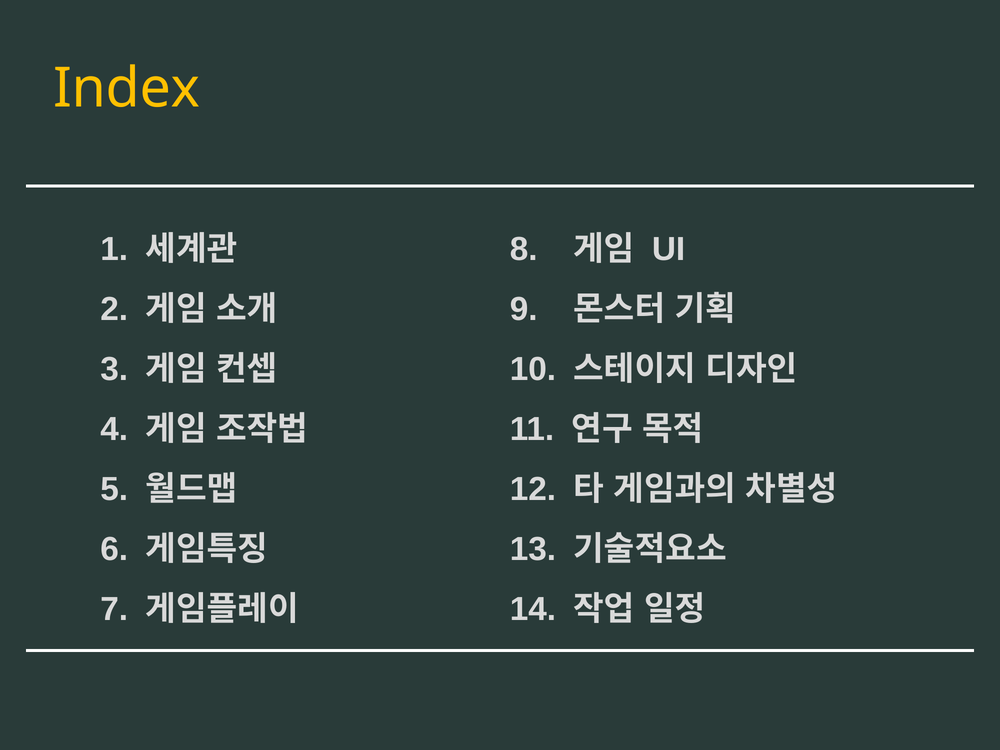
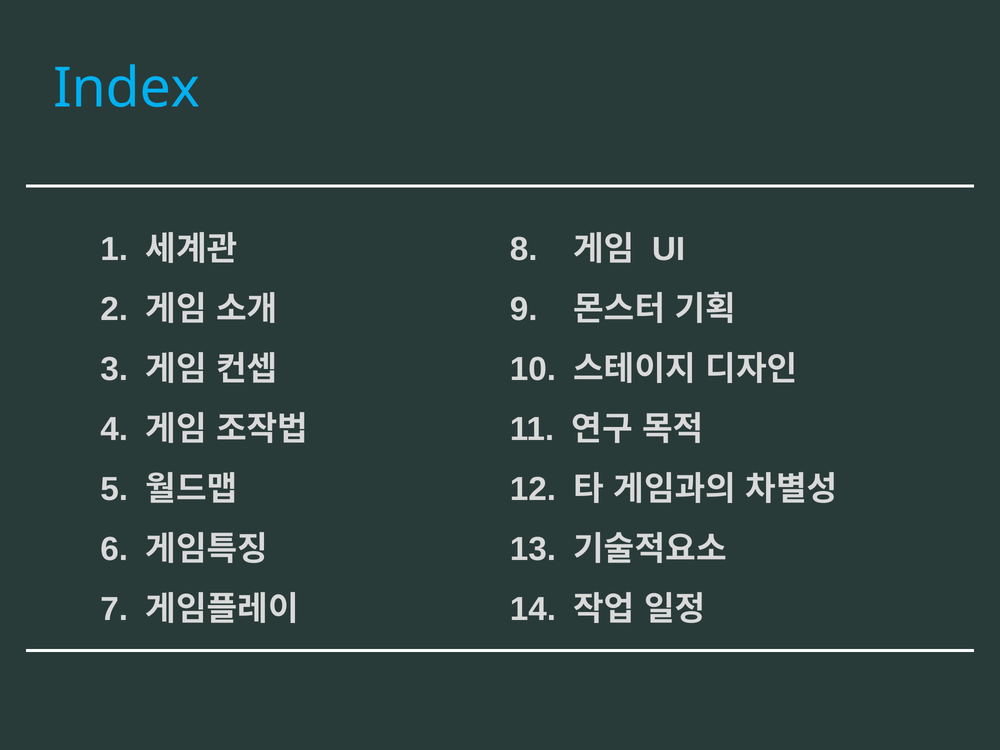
Index colour: yellow -> light blue
